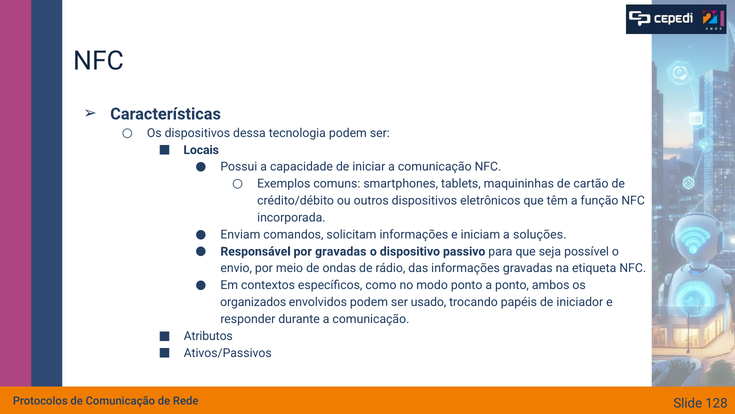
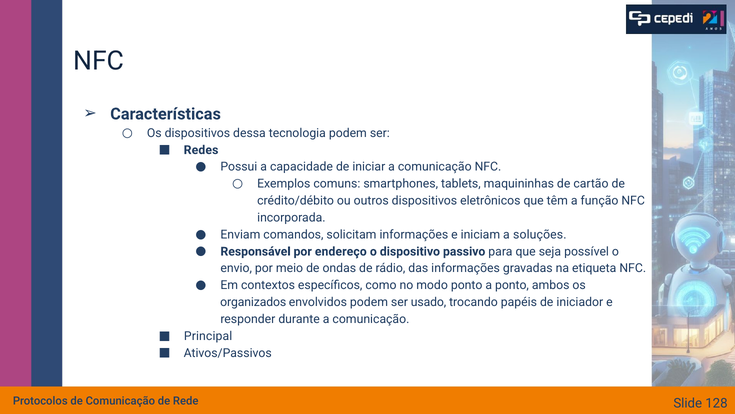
Locais: Locais -> Redes
por gravadas: gravadas -> endereço
Atributos: Atributos -> Principal
